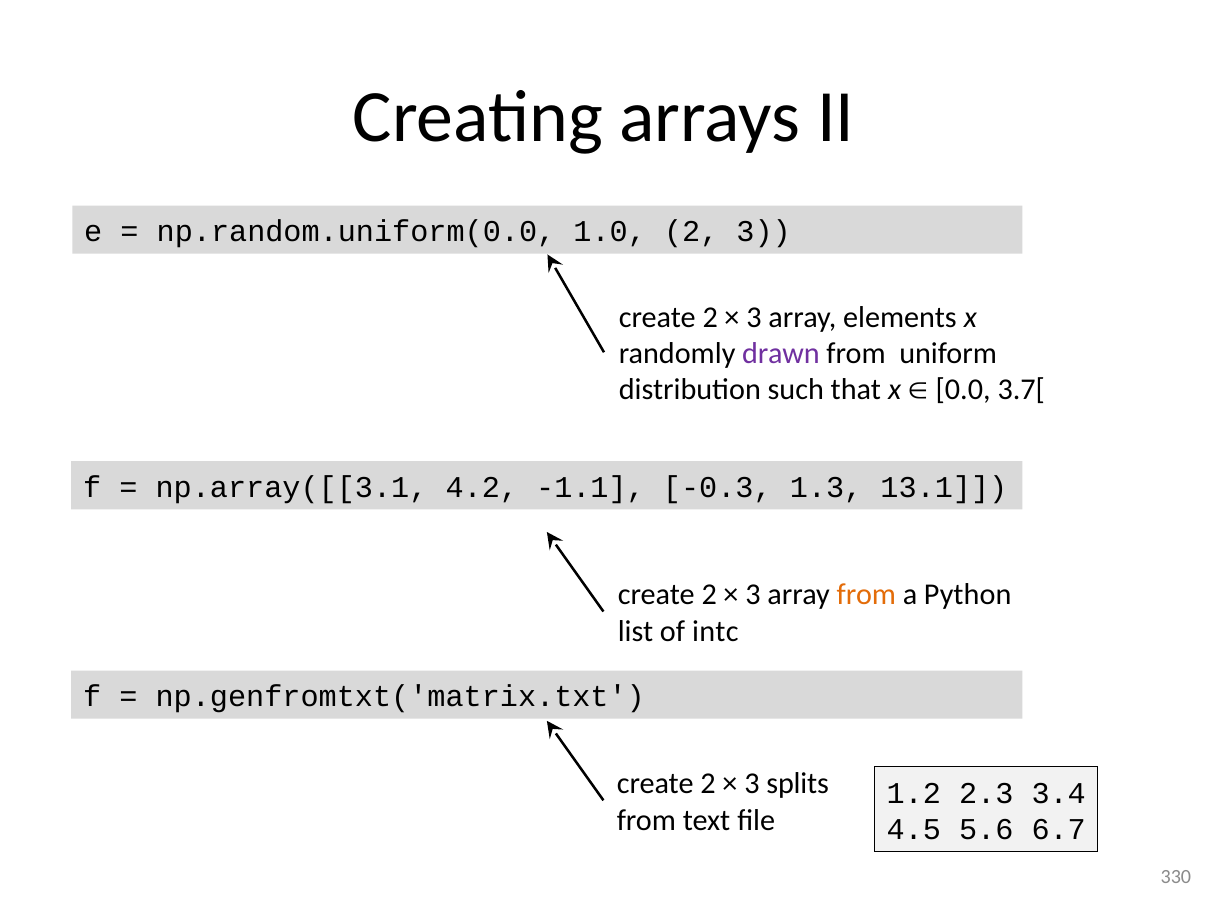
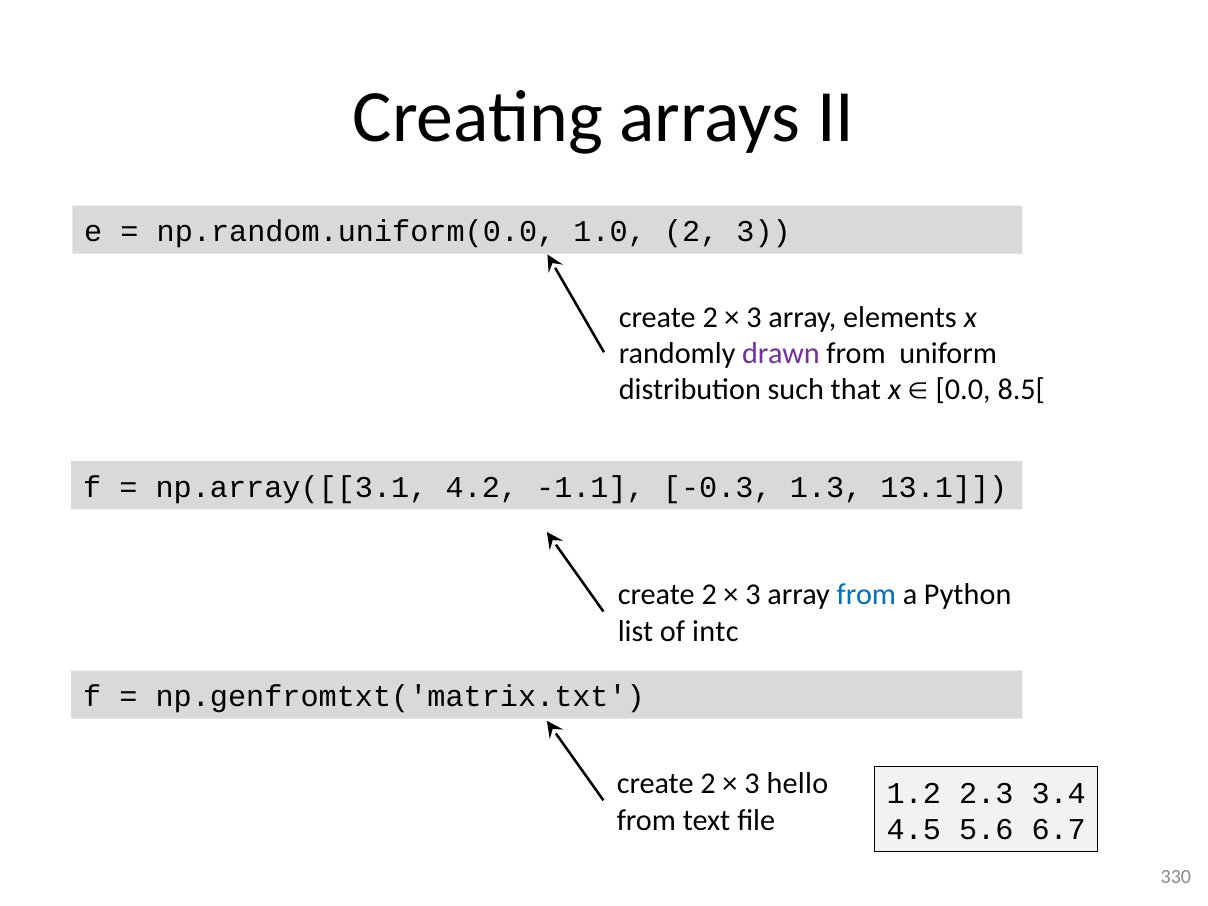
3.7[: 3.7[ -> 8.5[
from at (866, 595) colour: orange -> blue
splits: splits -> hello
